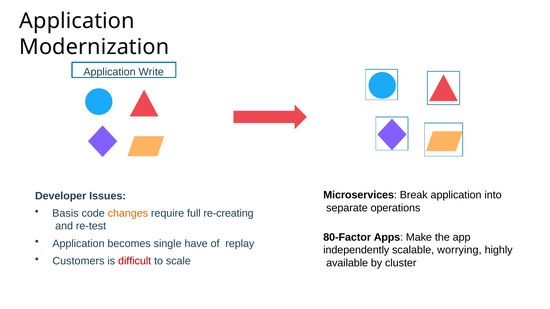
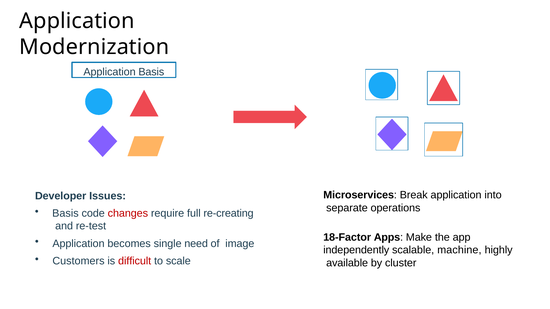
Application Write: Write -> Basis
changes colour: orange -> red
80-Factor: 80-Factor -> 18-Factor
have: have -> need
replay: replay -> image
worrying: worrying -> machine
